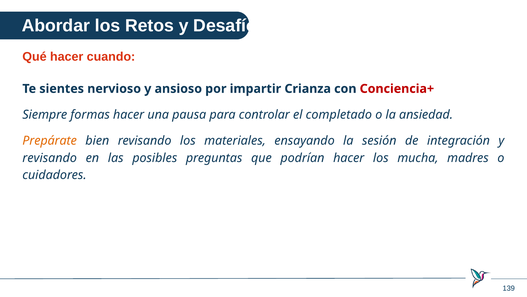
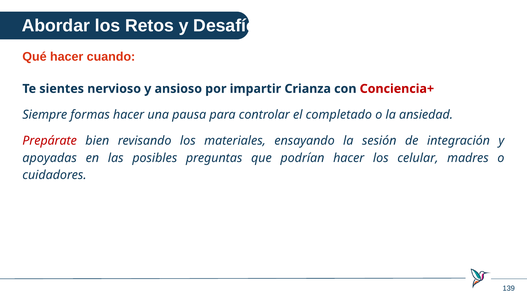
Prepárate colour: orange -> red
revisando at (50, 158): revisando -> apoyadas
mucha: mucha -> celular
